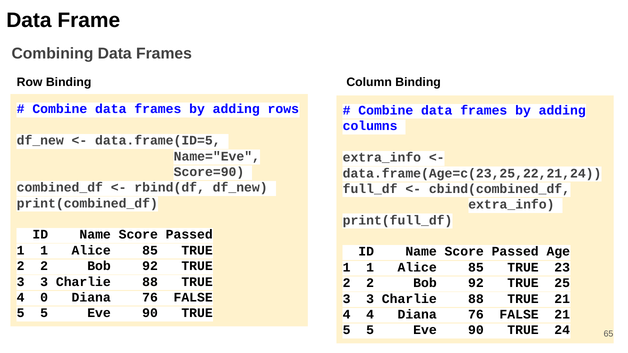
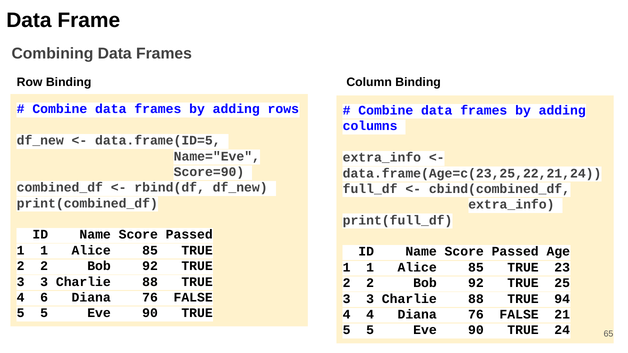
0: 0 -> 6
TRUE 21: 21 -> 94
